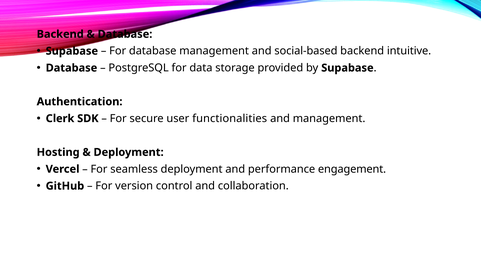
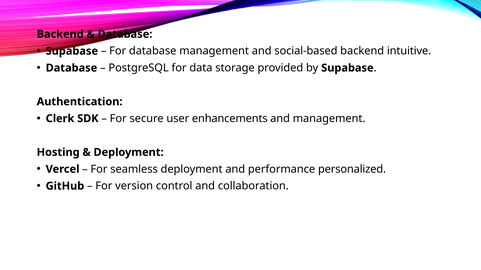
functionalities: functionalities -> enhancements
engagement: engagement -> personalized
